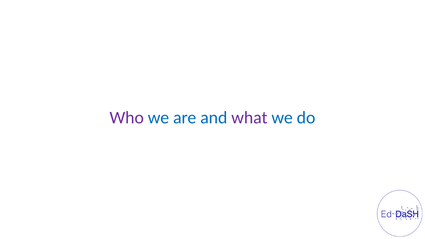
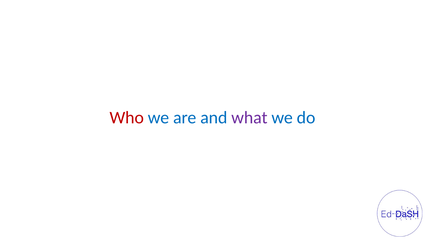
Who colour: purple -> red
